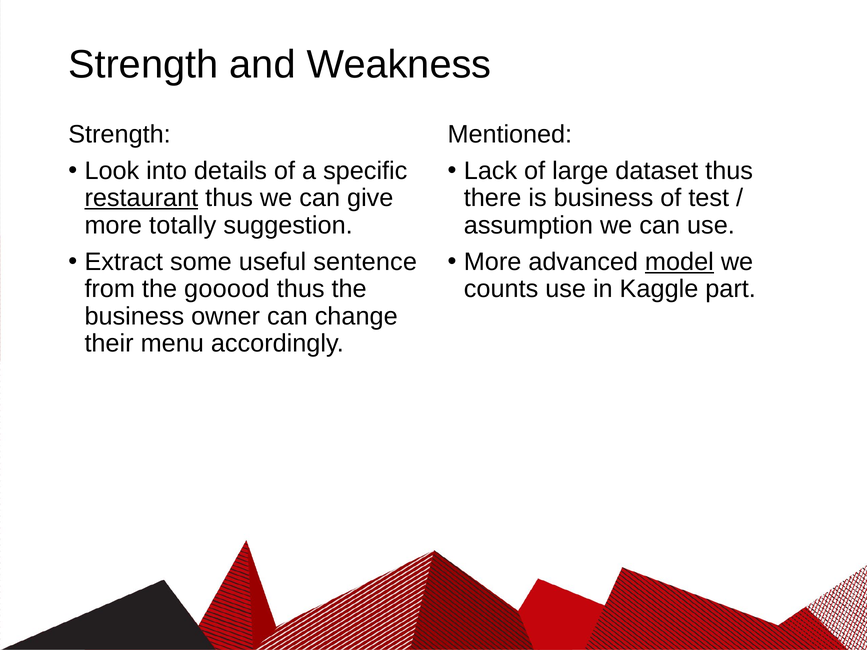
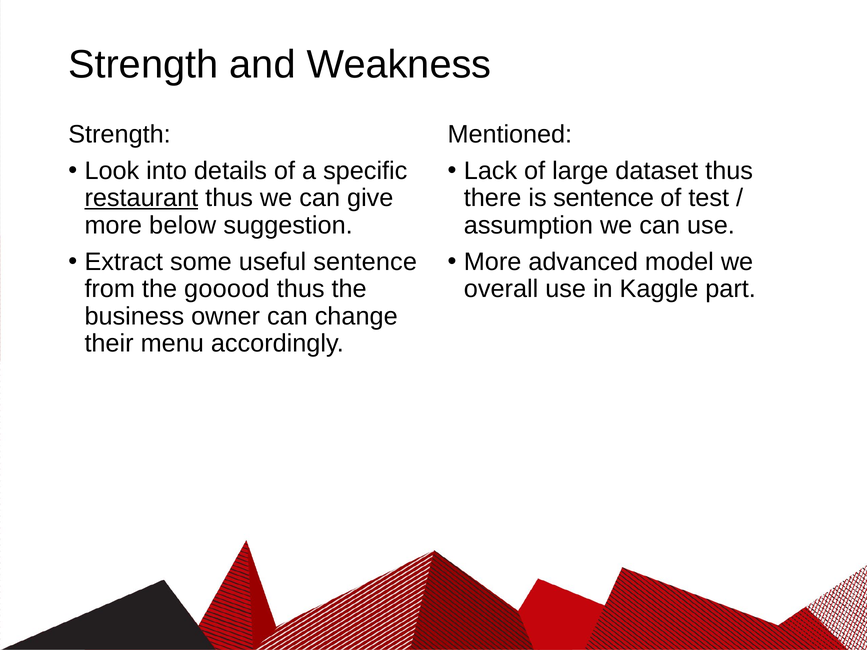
is business: business -> sentence
totally: totally -> below
model underline: present -> none
counts: counts -> overall
